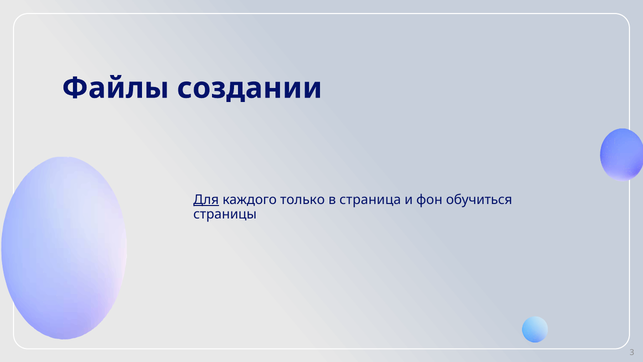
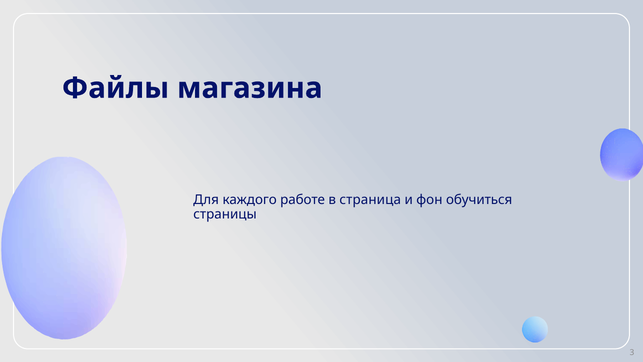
создании: создании -> магазина
Для underline: present -> none
только: только -> работе
